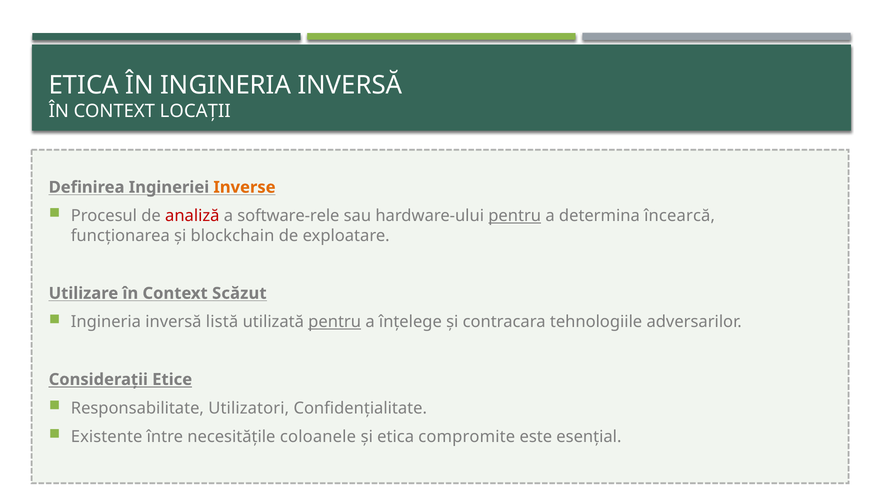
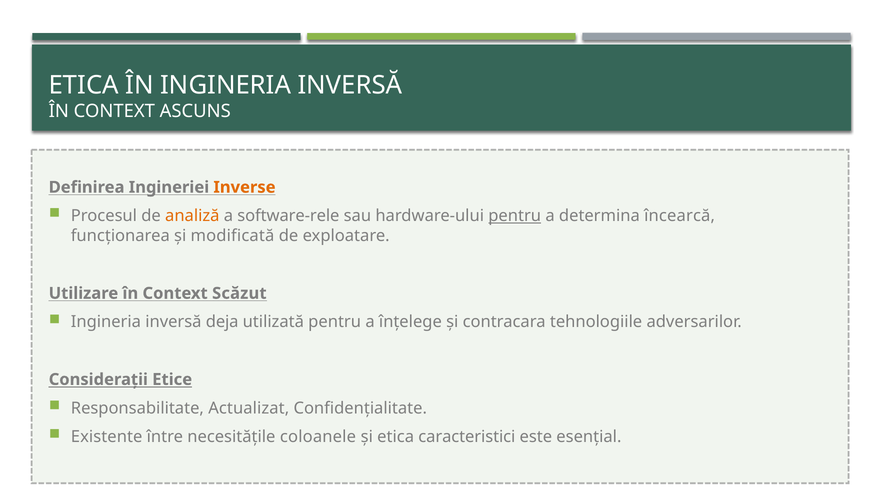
LOCAȚII: LOCAȚII -> ASCUNS
analiză colour: red -> orange
blockchain: blockchain -> modificată
listă: listă -> deja
pentru at (335, 322) underline: present -> none
Utilizatori: Utilizatori -> Actualizat
compromite: compromite -> caracteristici
